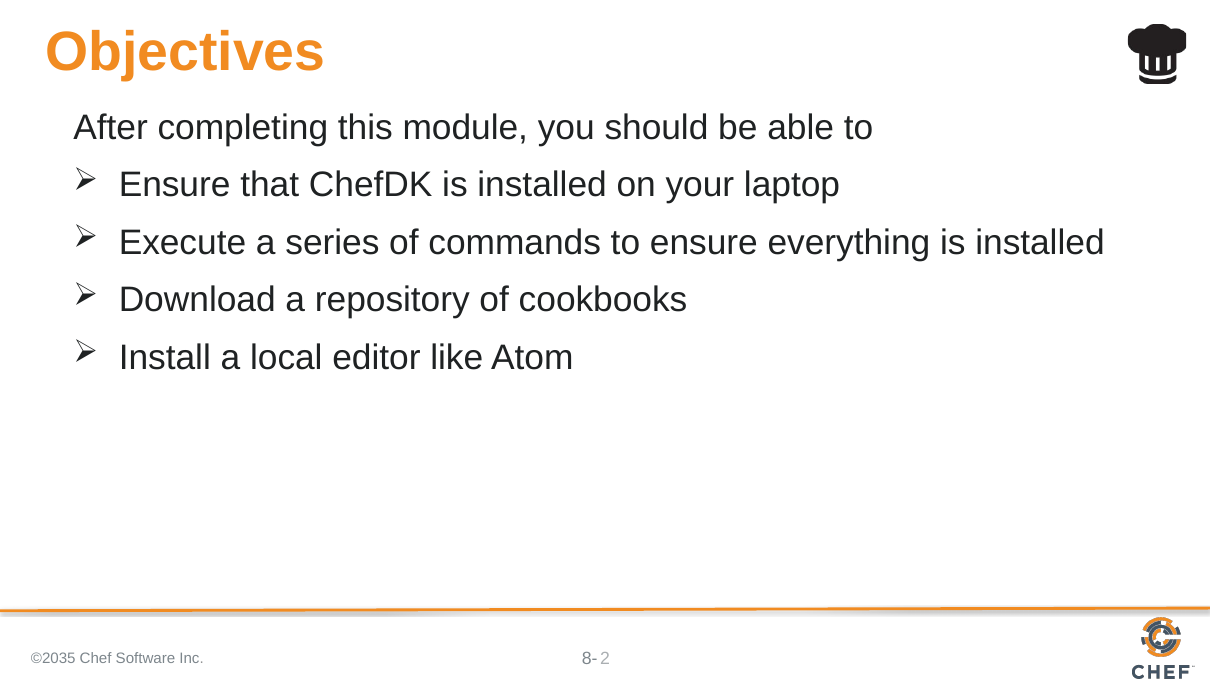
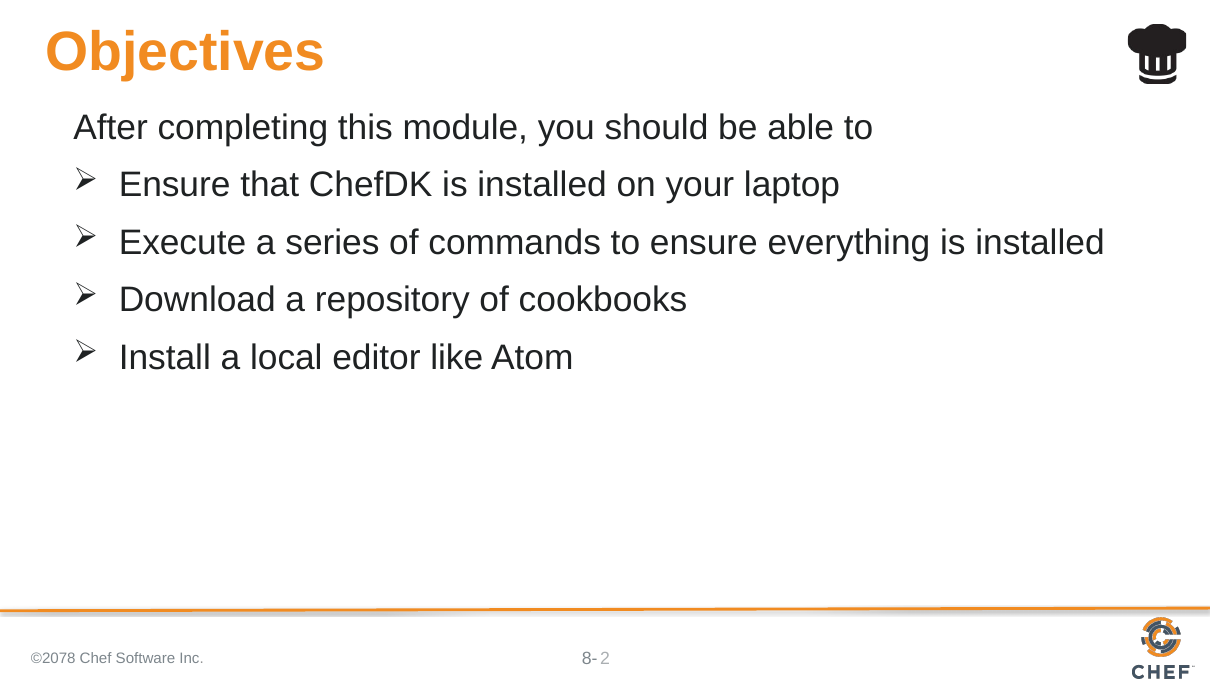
©2035: ©2035 -> ©2078
